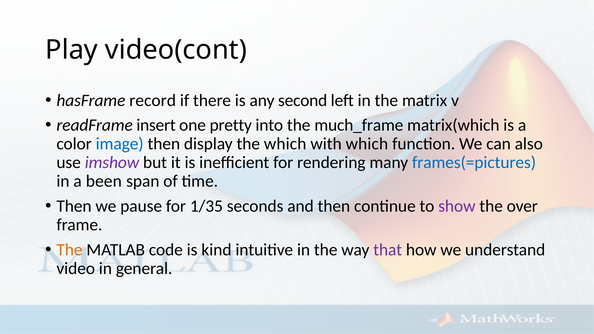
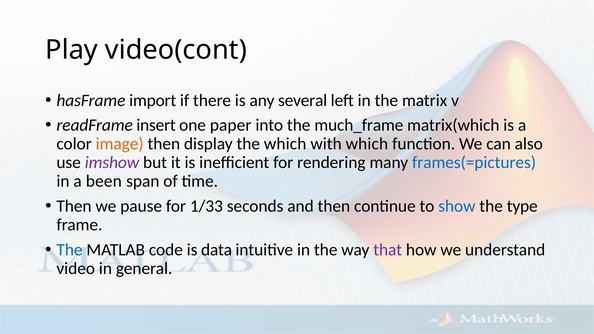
record: record -> import
second: second -> several
pretty: pretty -> paper
image colour: blue -> orange
1/35: 1/35 -> 1/33
show colour: purple -> blue
over: over -> type
The at (69, 250) colour: orange -> blue
kind: kind -> data
